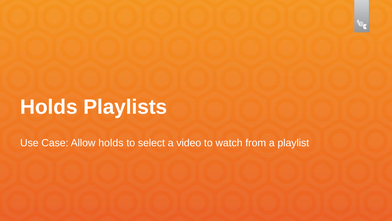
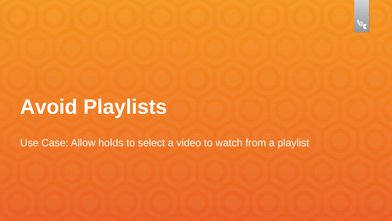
Holds at (49, 107): Holds -> Avoid
